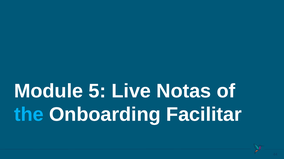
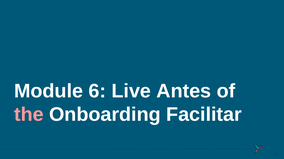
5: 5 -> 6
Notas: Notas -> Antes
the colour: light blue -> pink
